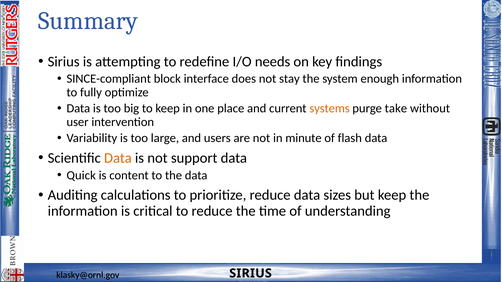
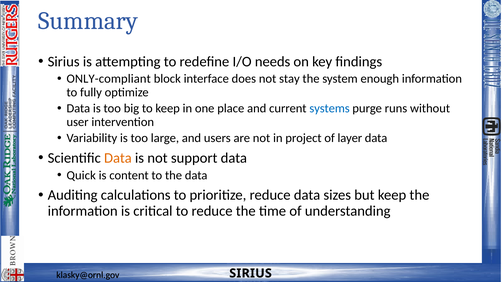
SINCE-compliant: SINCE-compliant -> ONLY-compliant
systems colour: orange -> blue
take: take -> runs
minute: minute -> project
flash: flash -> layer
